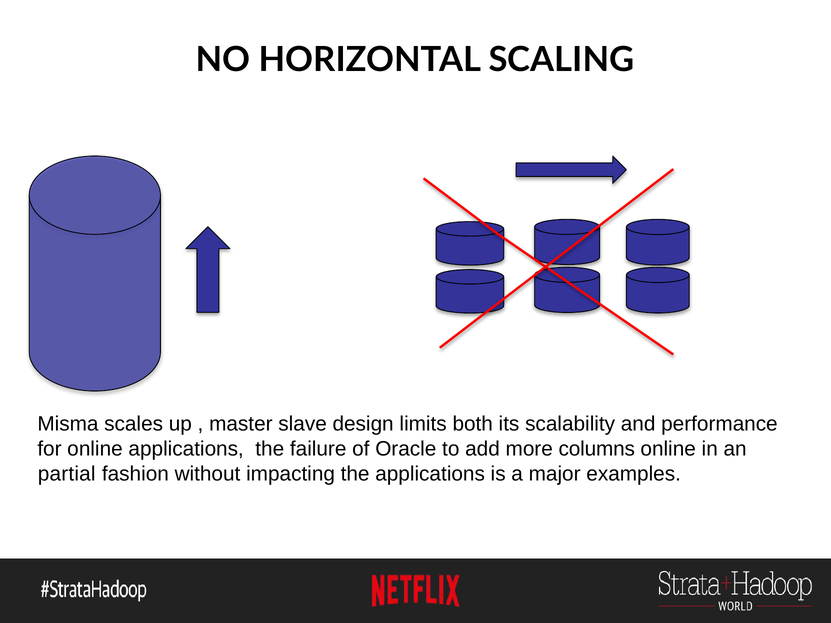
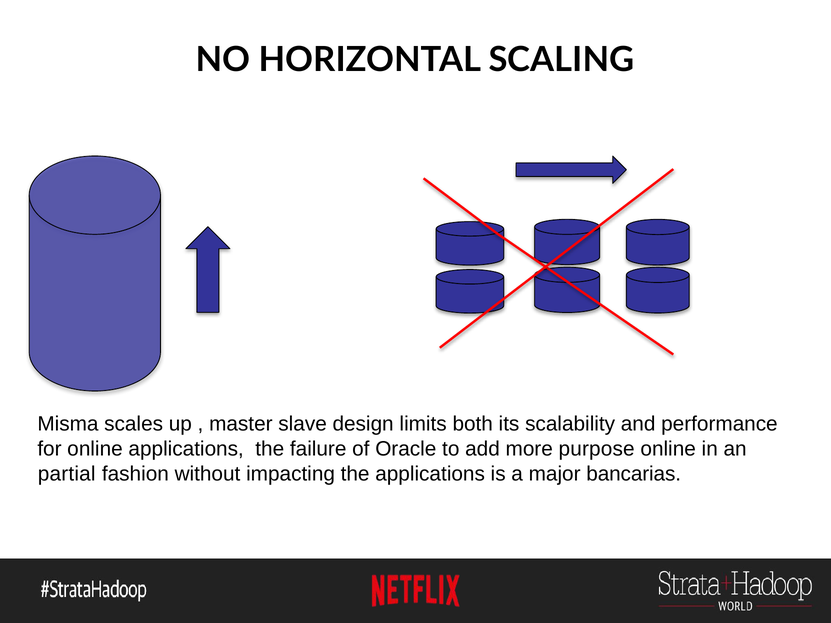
columns: columns -> purpose
examples: examples -> bancarias
